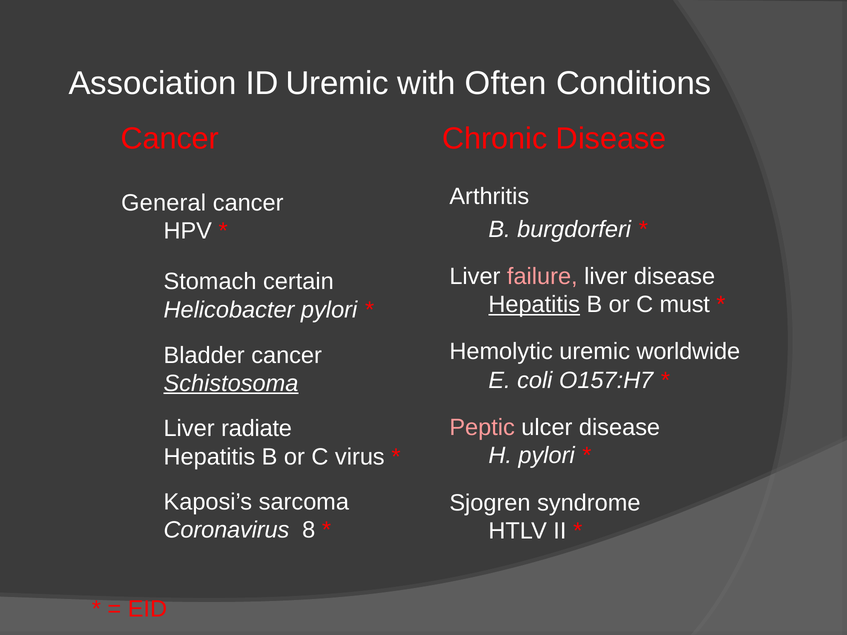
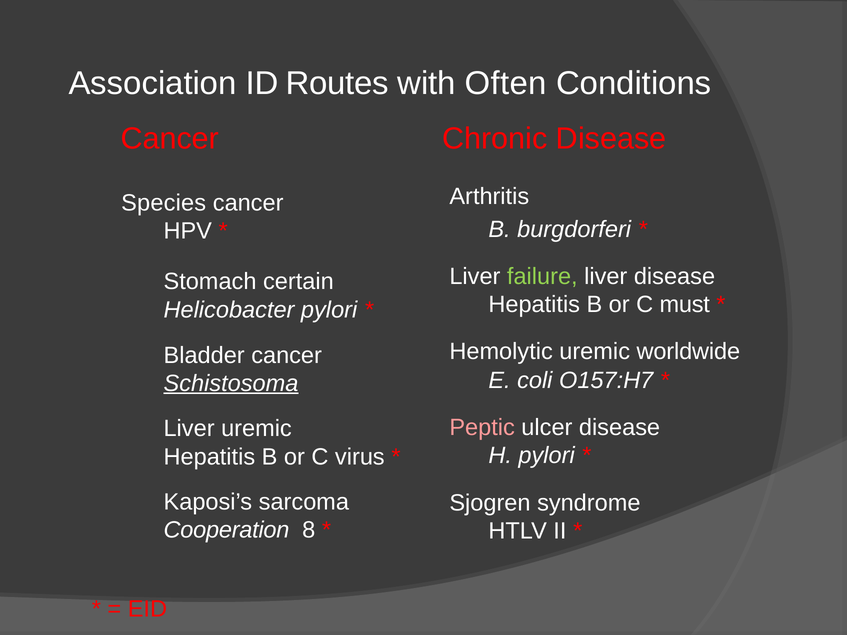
ID Uremic: Uremic -> Routes
General: General -> Species
failure colour: pink -> light green
Hepatitis at (534, 305) underline: present -> none
Liver radiate: radiate -> uremic
Coronavirus: Coronavirus -> Cooperation
